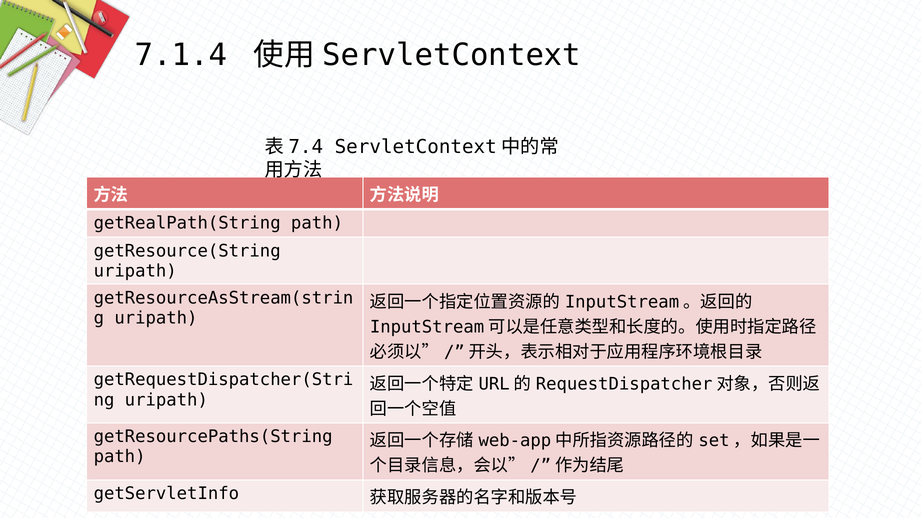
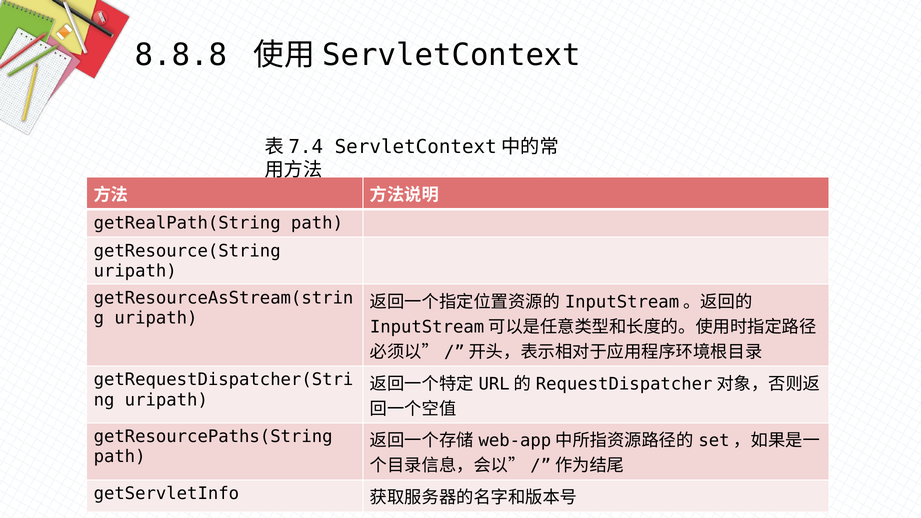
7.1.4: 7.1.4 -> 8.8.8
